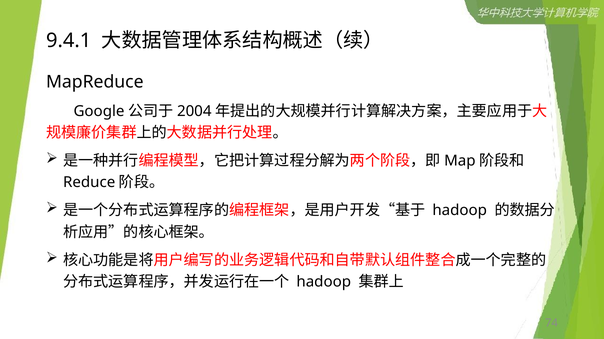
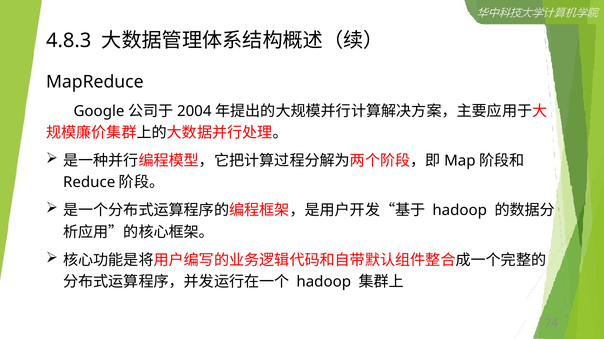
9.4.1: 9.4.1 -> 4.8.3
